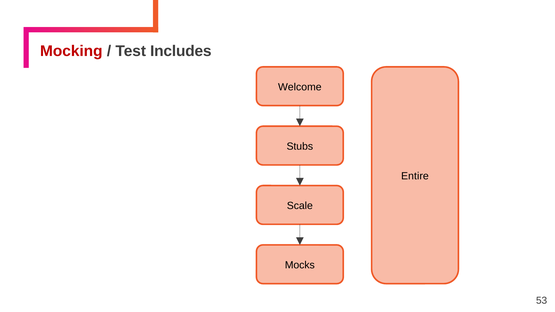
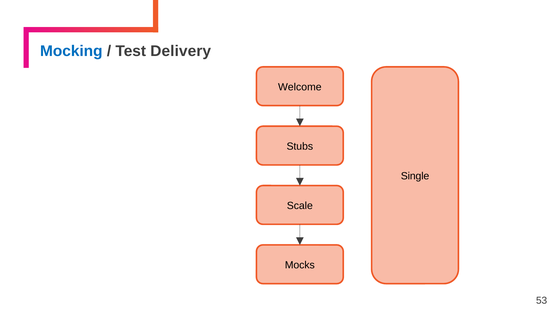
Mocking colour: red -> blue
Includes: Includes -> Delivery
Entire: Entire -> Single
